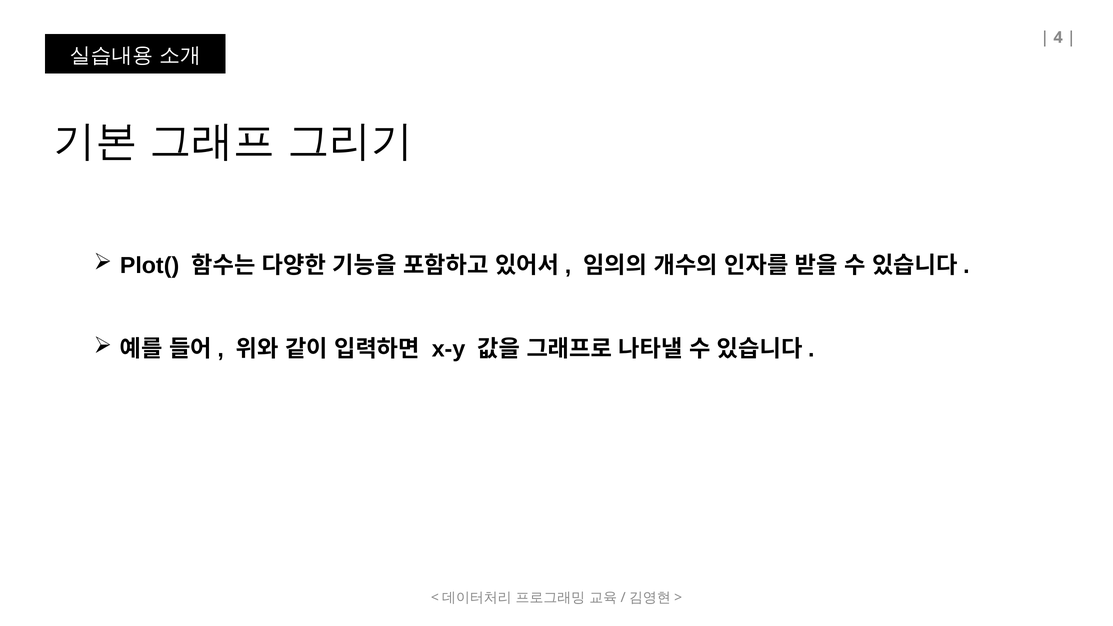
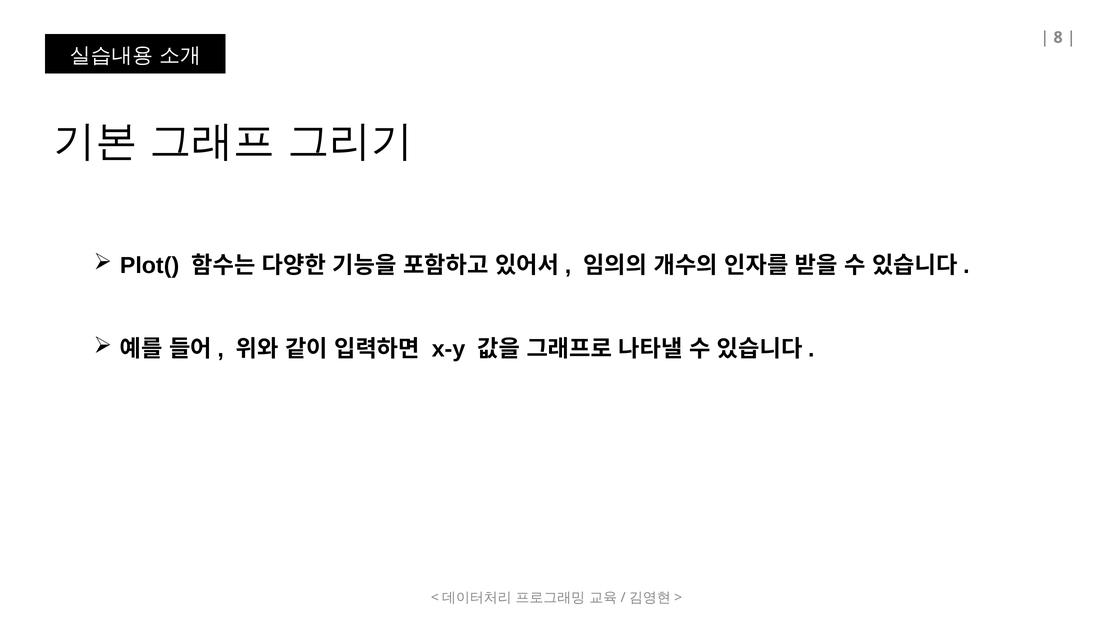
4: 4 -> 8
